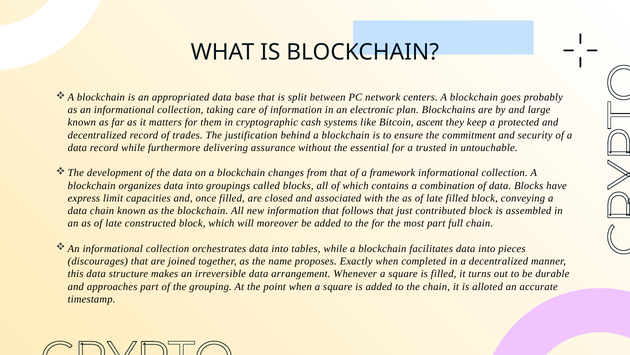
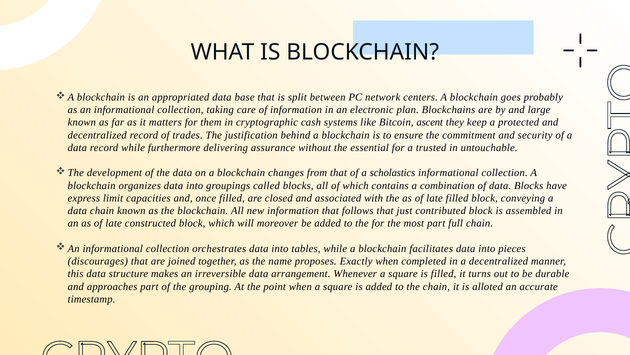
framework: framework -> scholastics
